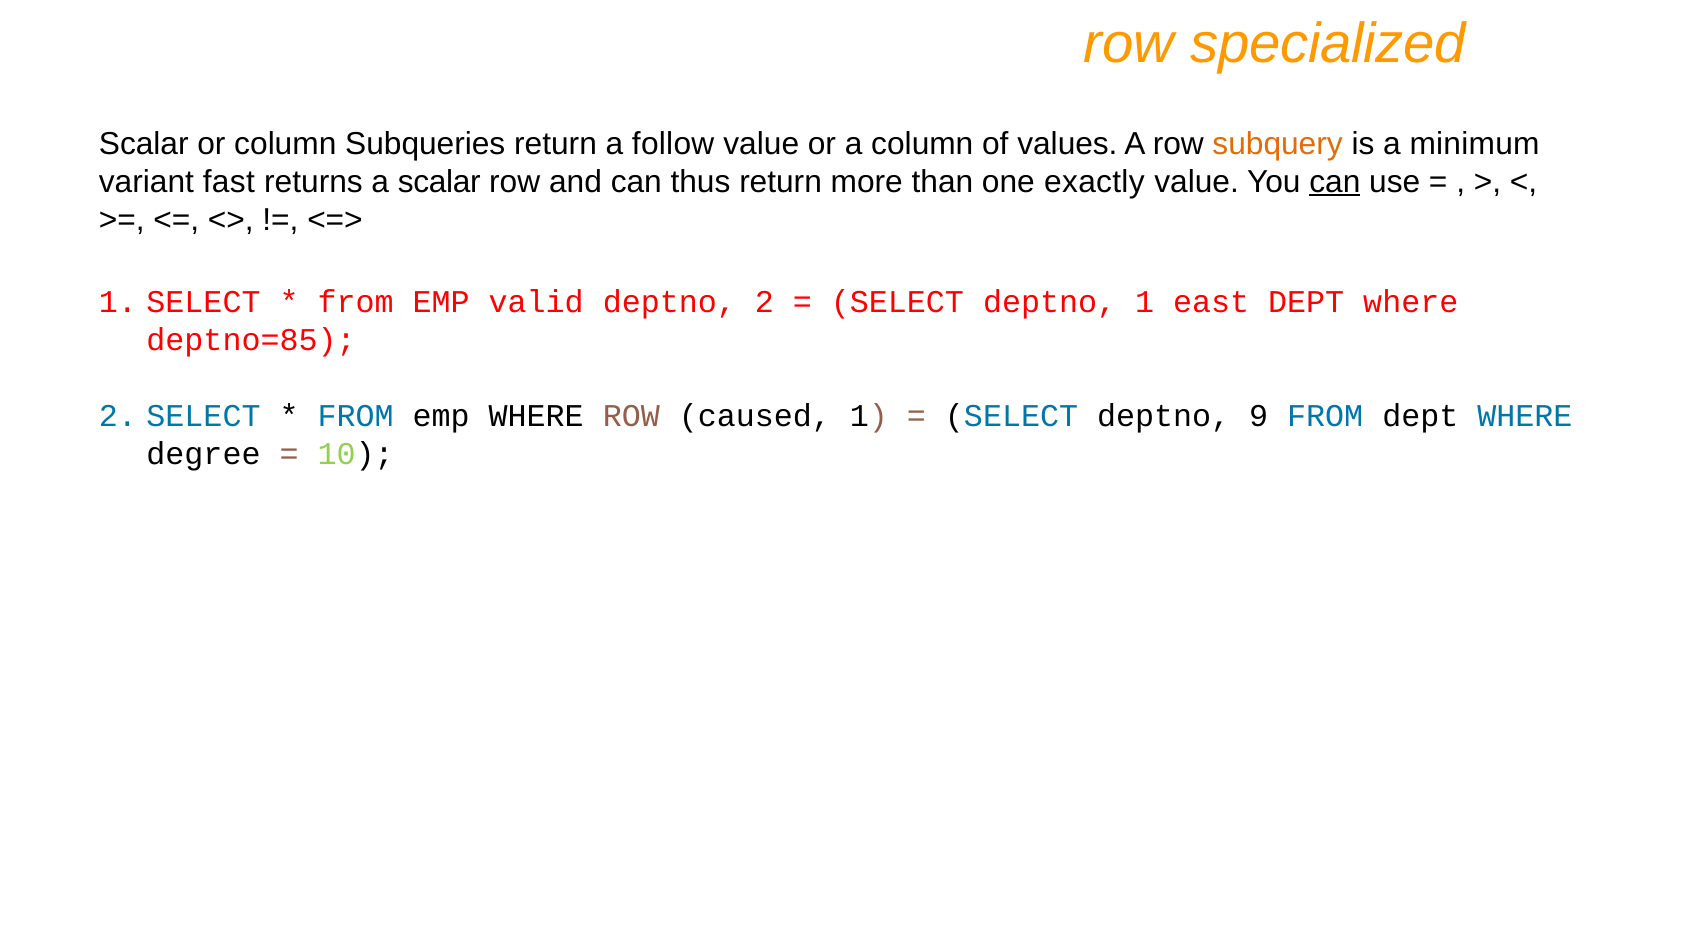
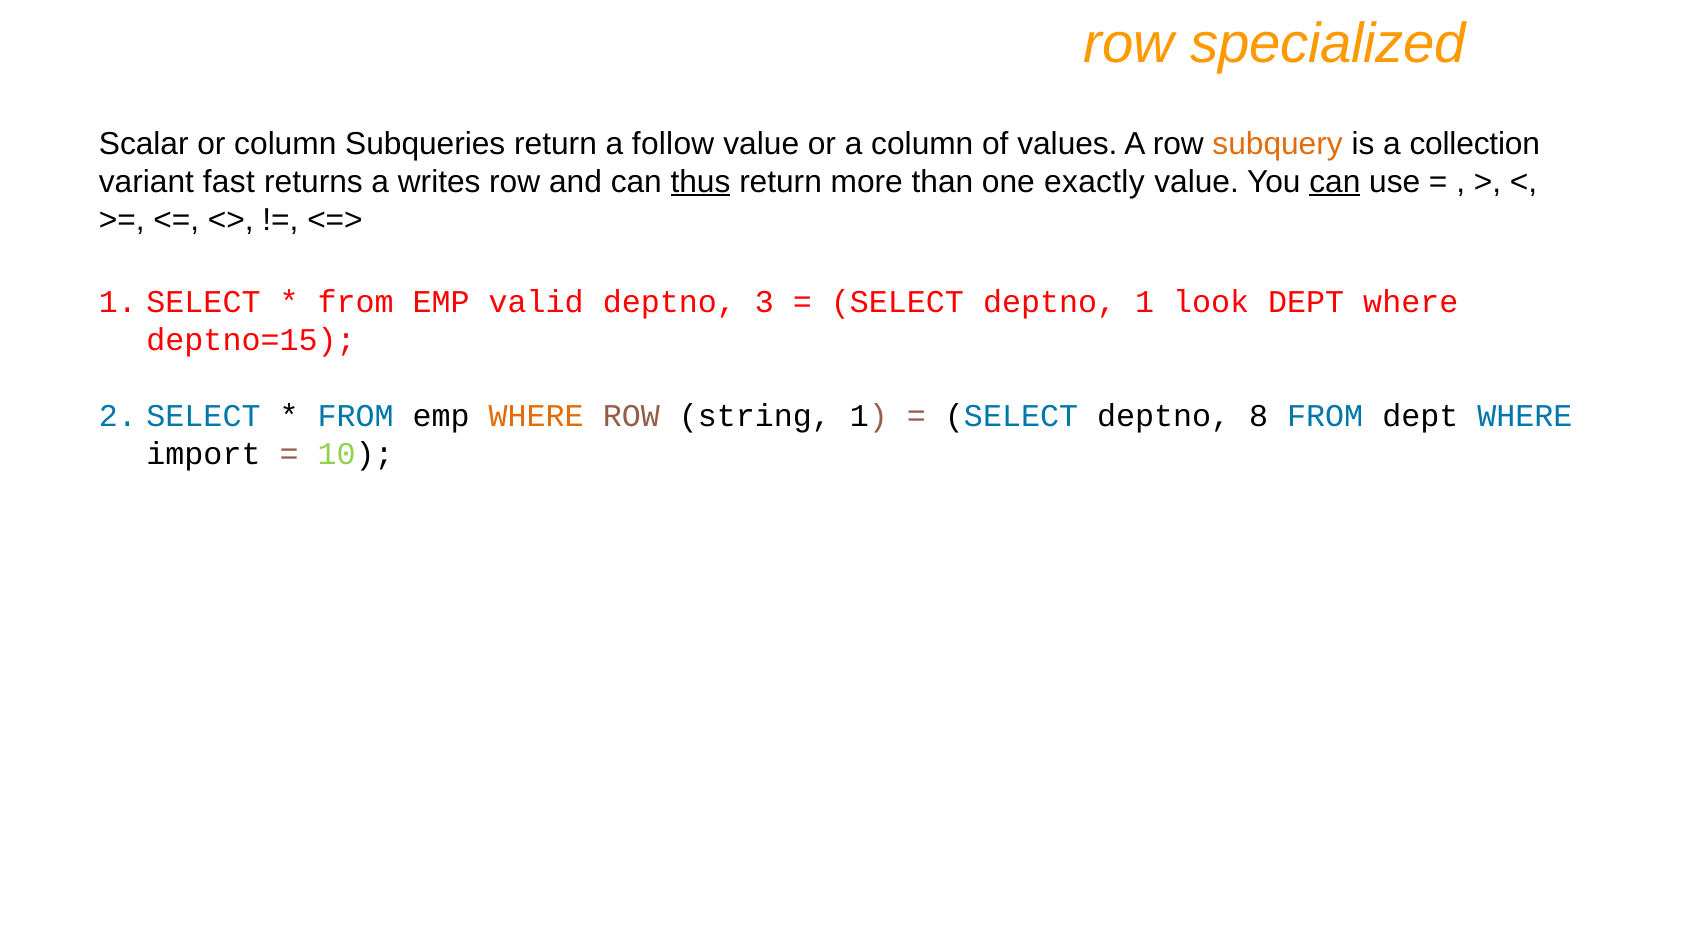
minimum: minimum -> collection
a scalar: scalar -> writes
thus underline: none -> present
deptno 2: 2 -> 3
east: east -> look
deptno=85: deptno=85 -> deptno=15
WHERE at (536, 416) colour: black -> orange
caused: caused -> string
9: 9 -> 8
degree: degree -> import
